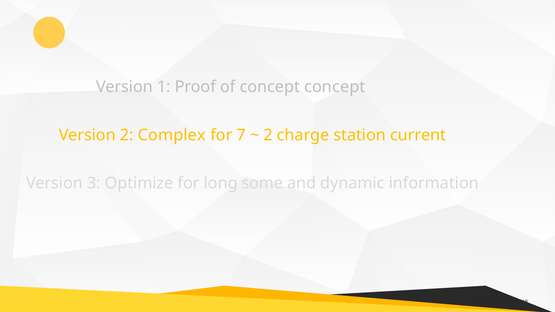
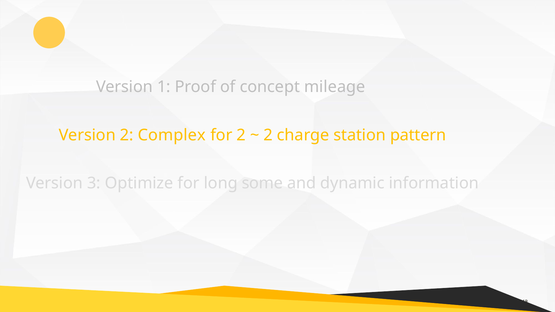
concept concept: concept -> mileage
for 7: 7 -> 2
current: current -> pattern
